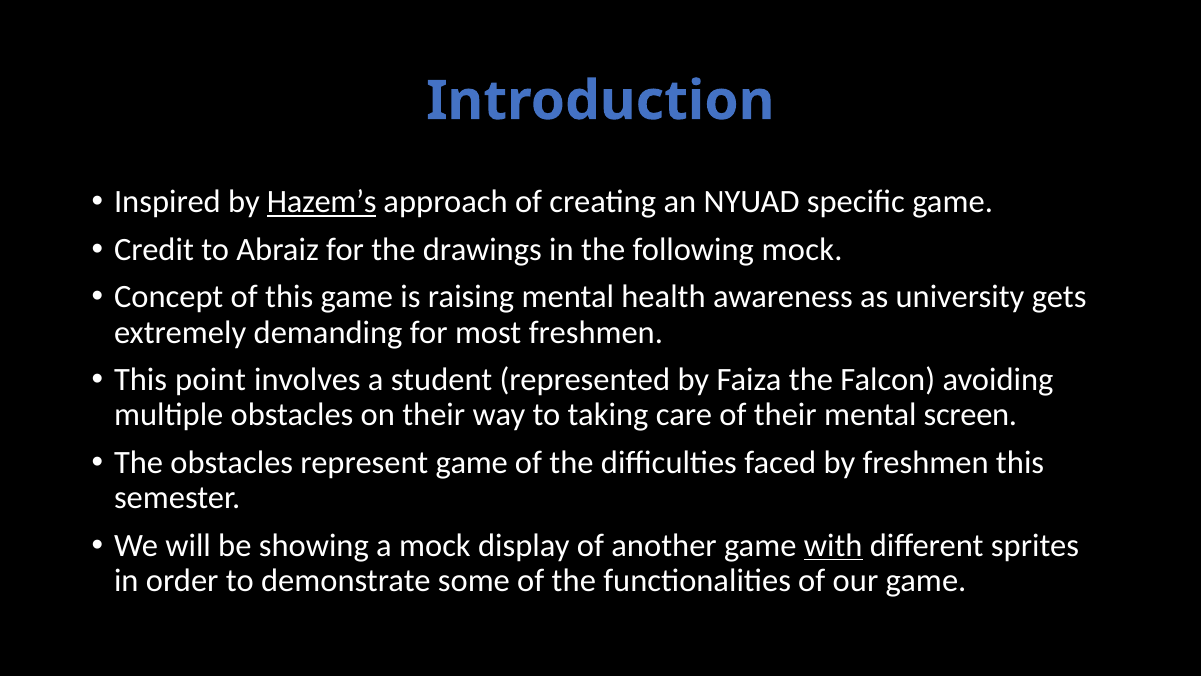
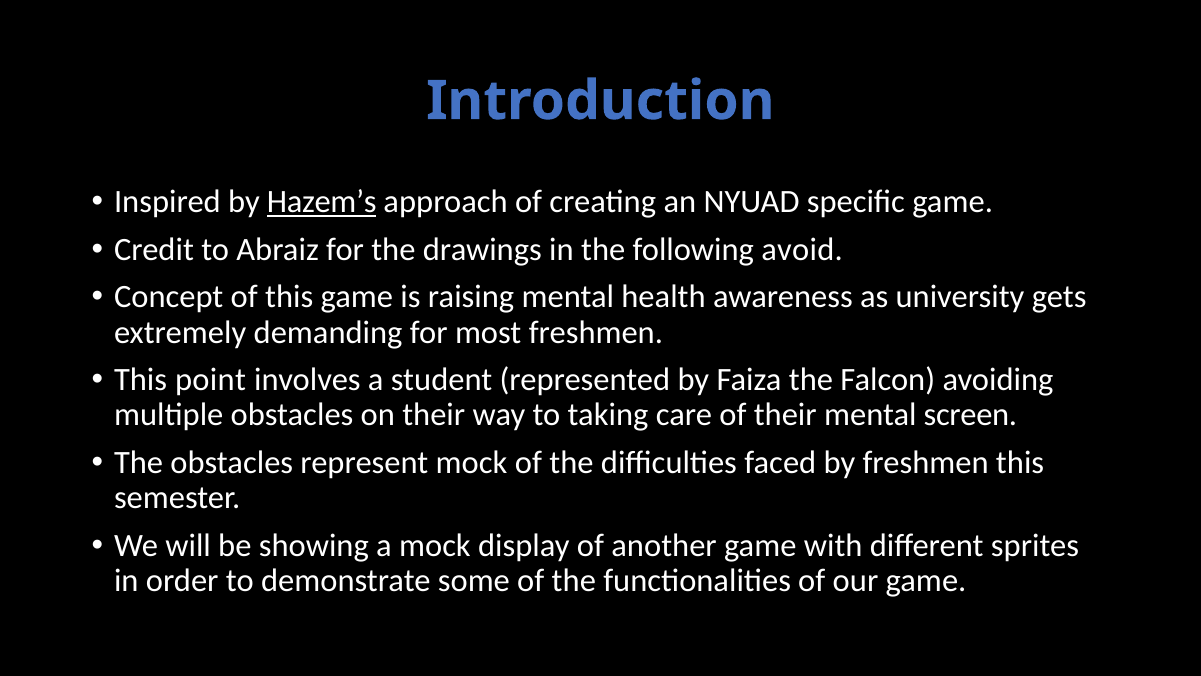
following mock: mock -> avoid
represent game: game -> mock
with underline: present -> none
